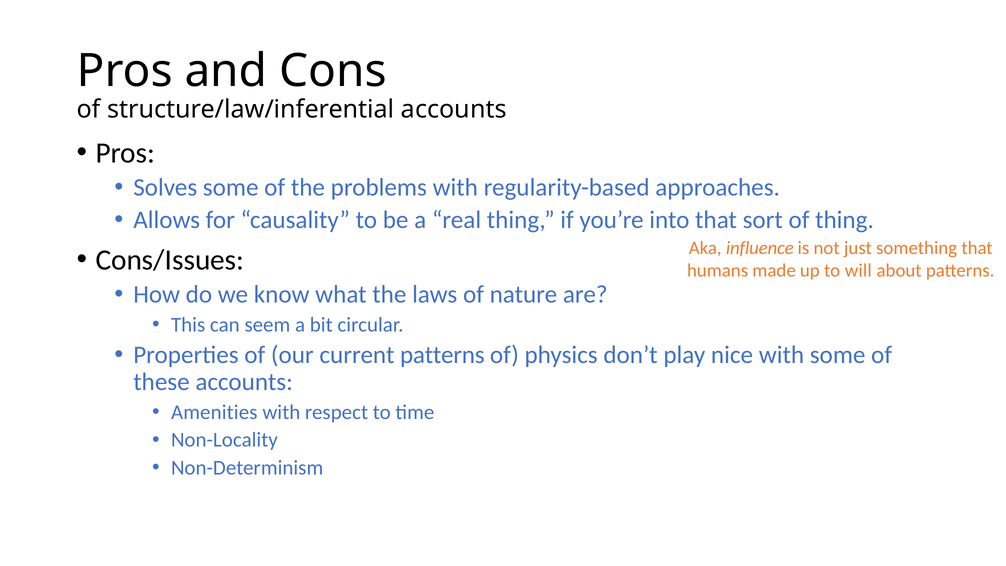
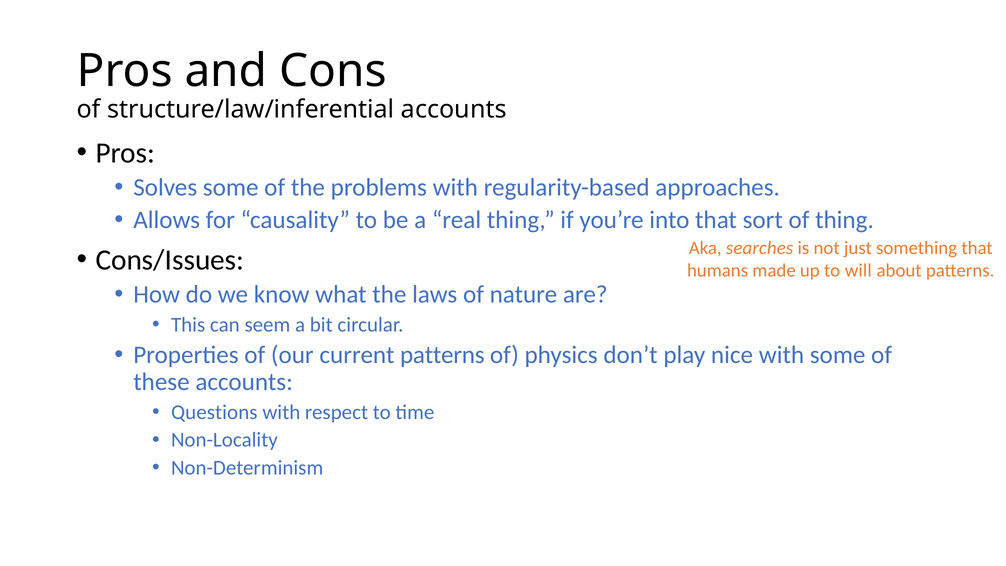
influence: influence -> searches
Amenities: Amenities -> Questions
